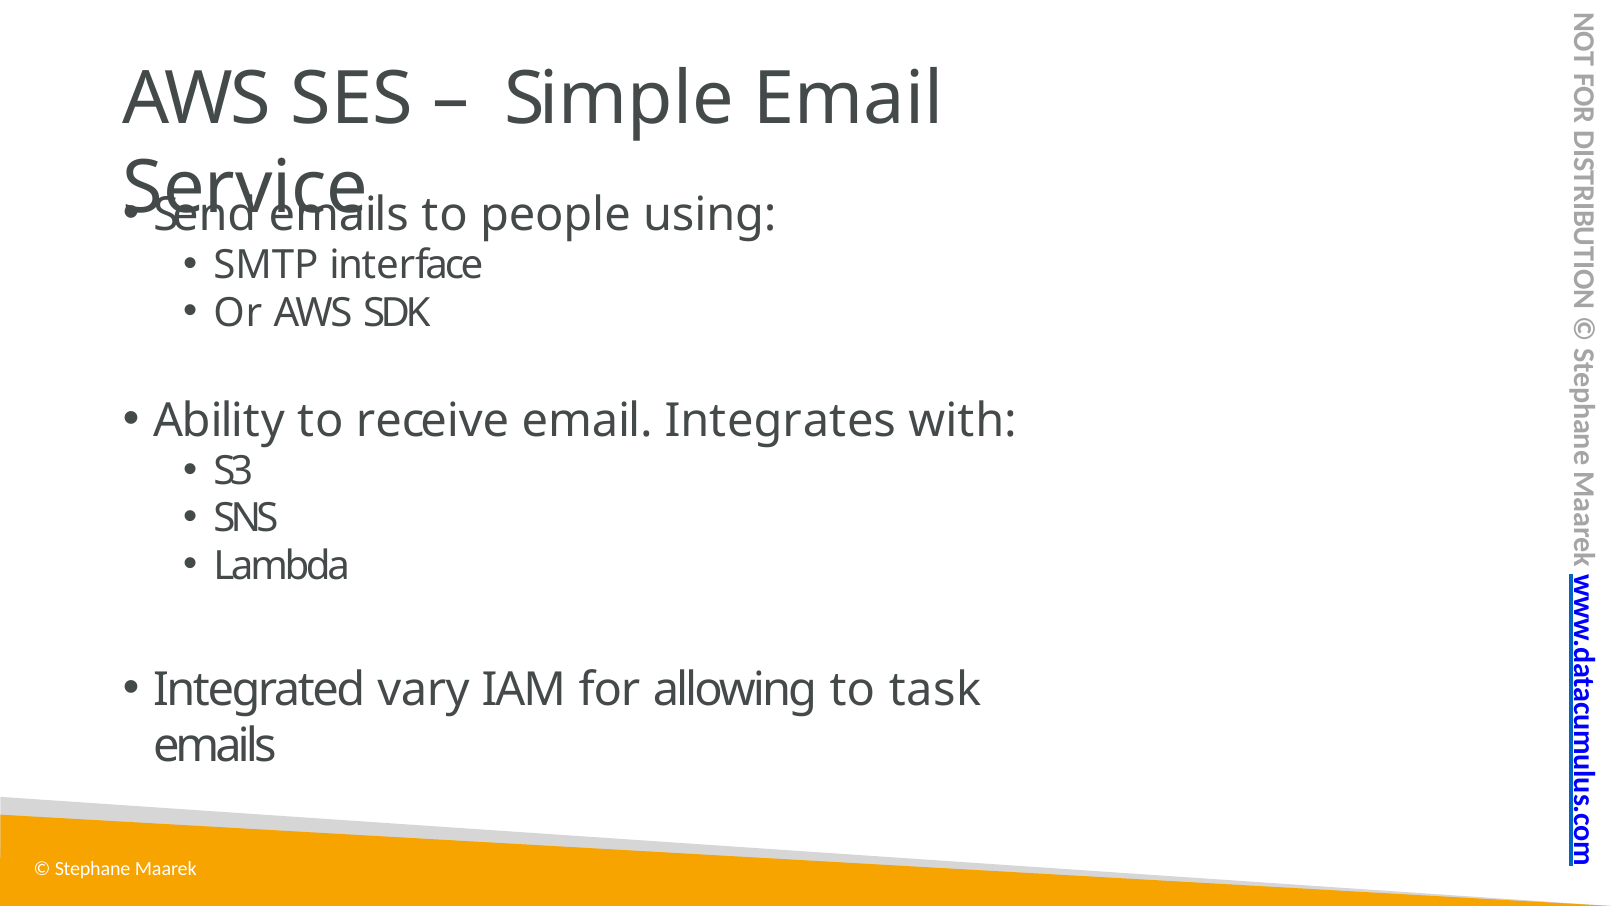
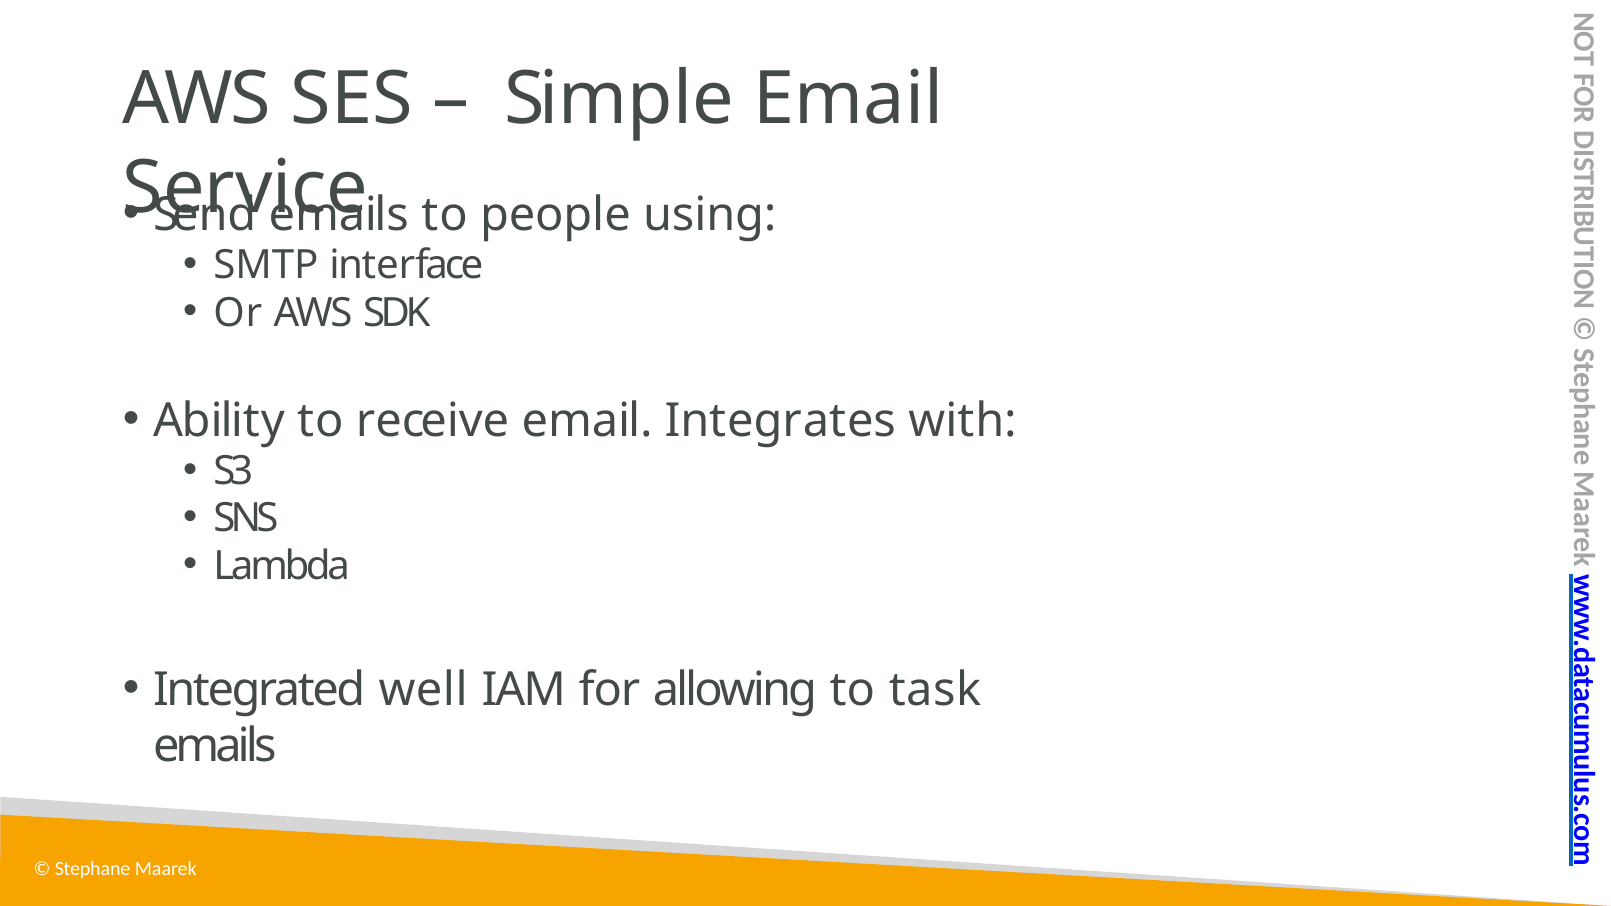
vary: vary -> well
